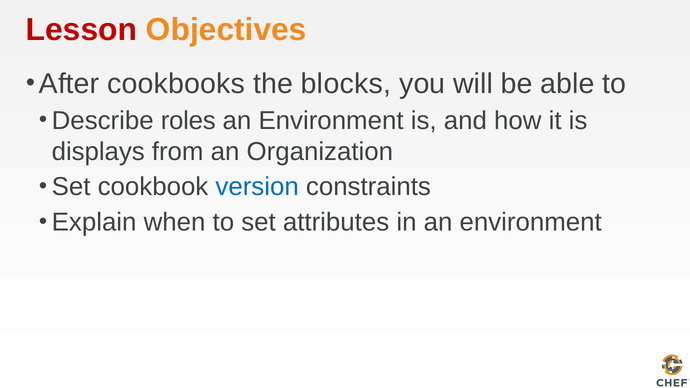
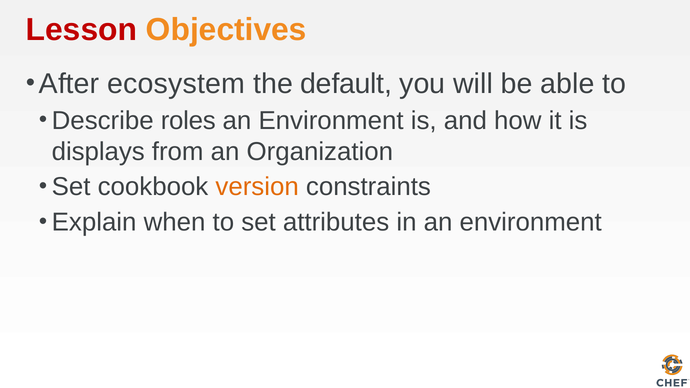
cookbooks: cookbooks -> ecosystem
blocks: blocks -> default
version colour: blue -> orange
